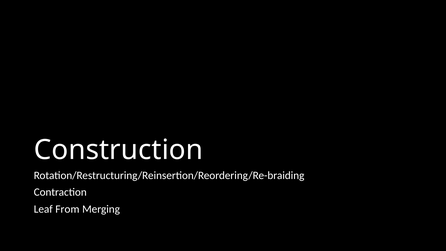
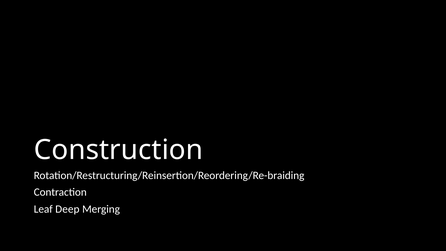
From: From -> Deep
